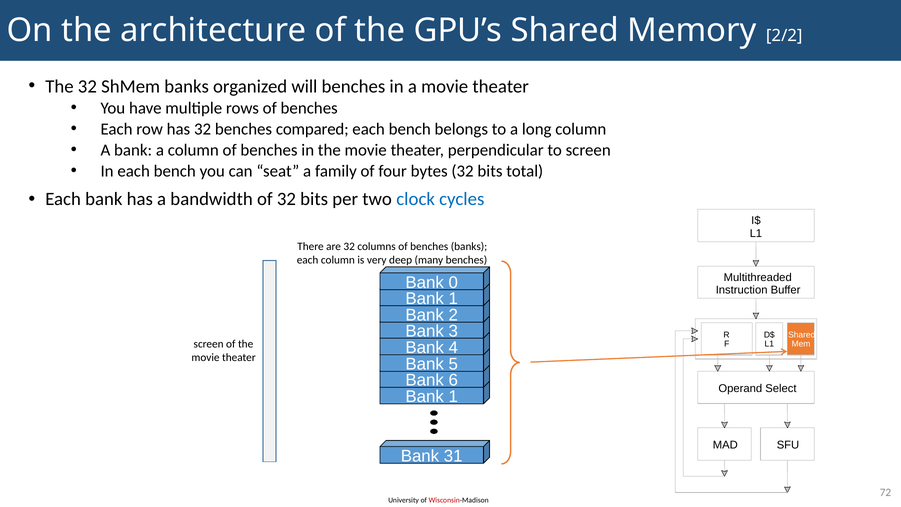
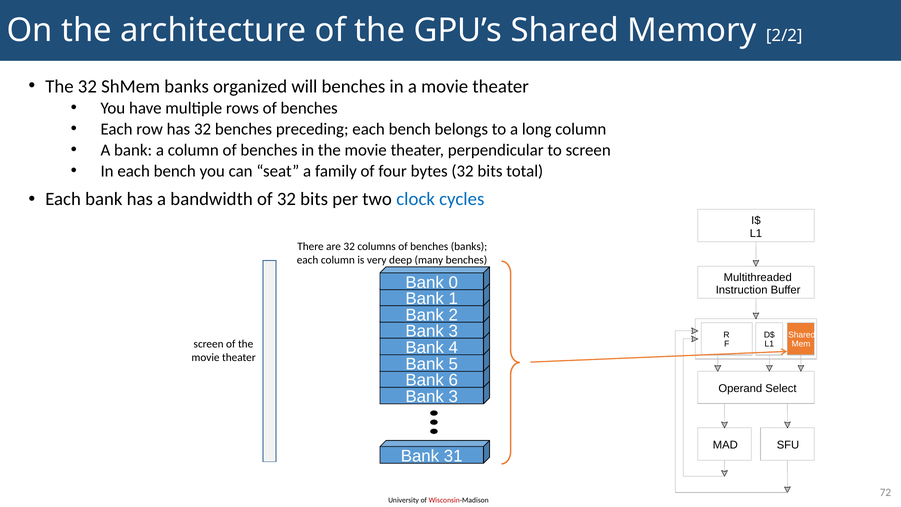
compared: compared -> preceding
1 at (453, 397): 1 -> 3
